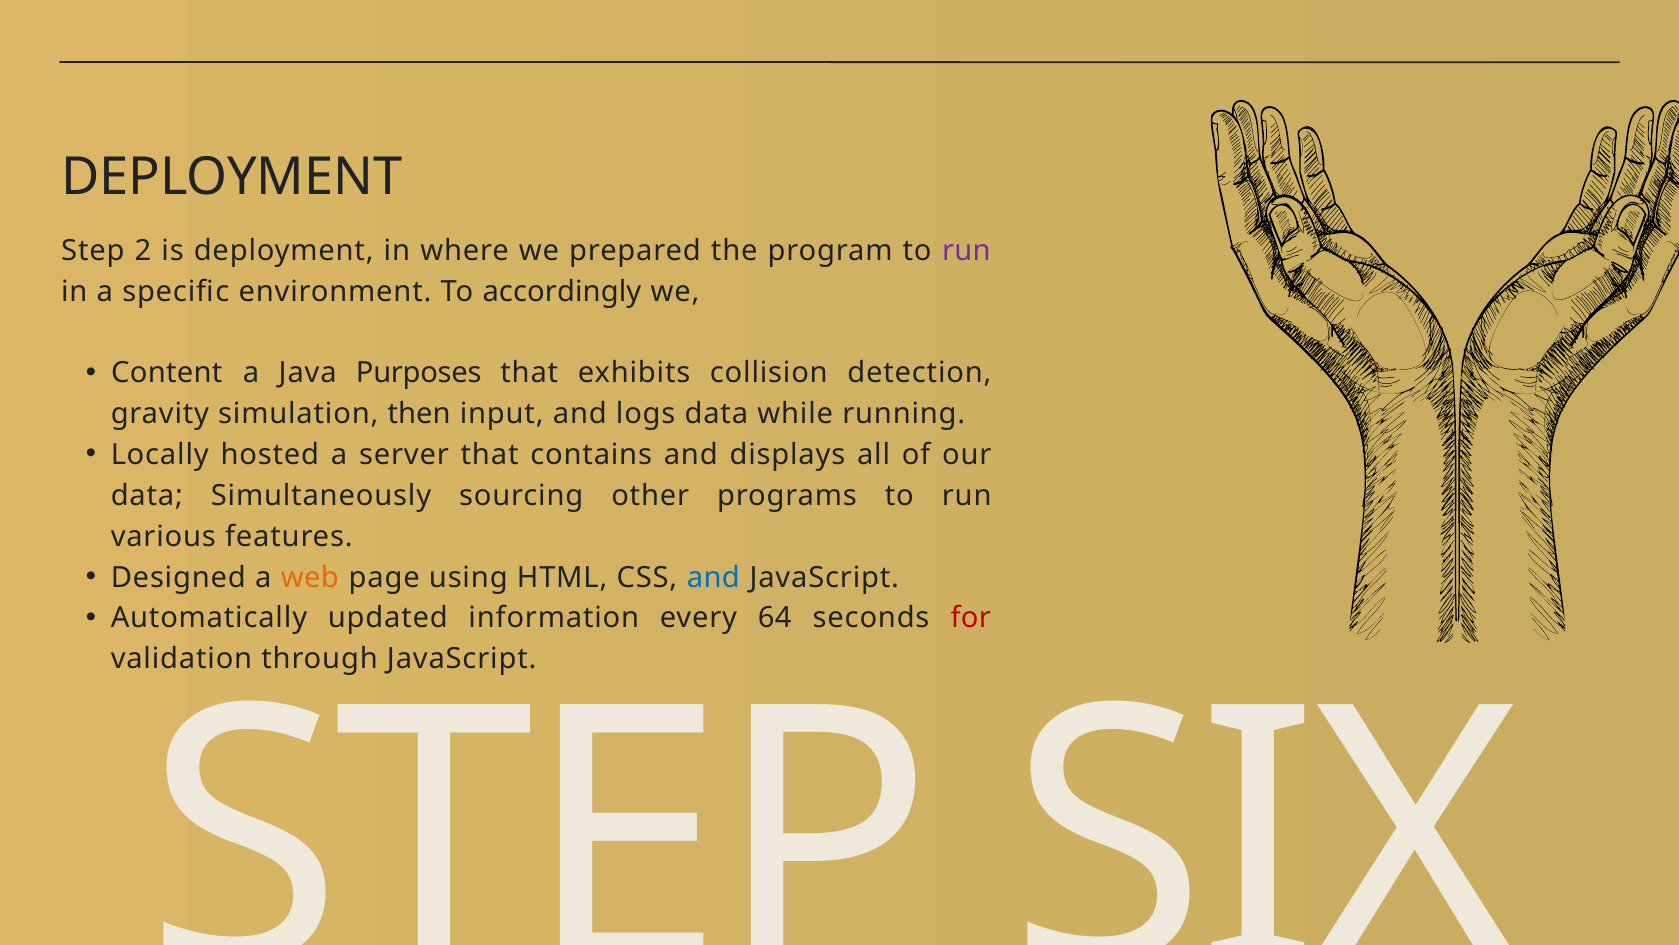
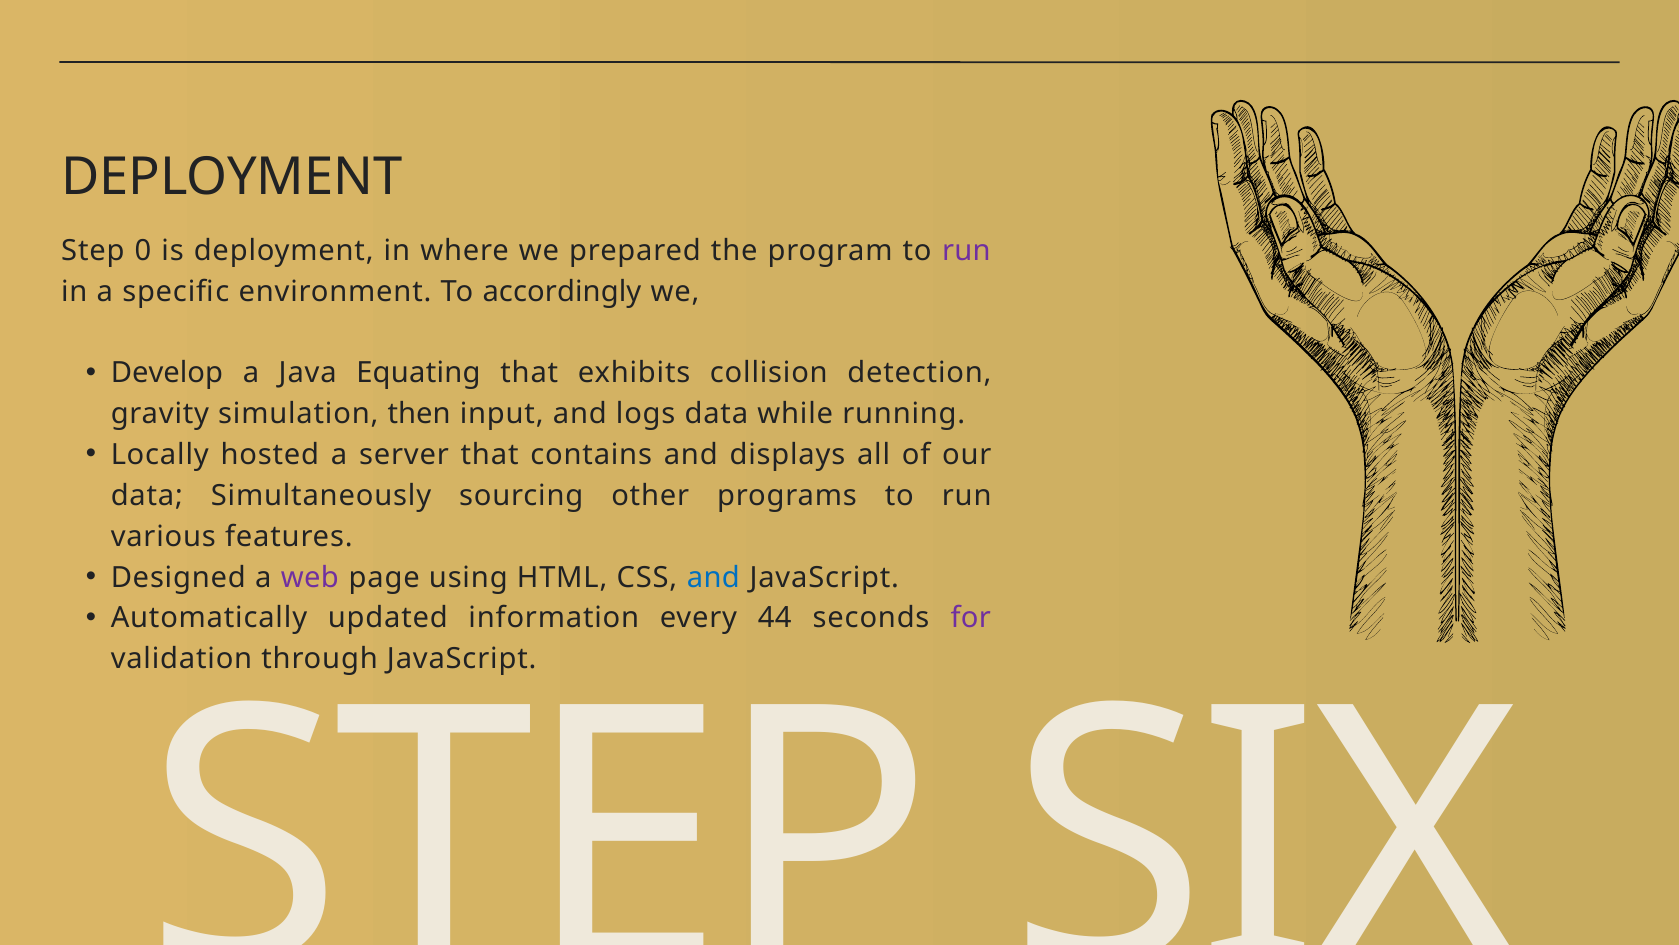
2: 2 -> 0
Content: Content -> Develop
Purposes: Purposes -> Equating
web colour: orange -> purple
64: 64 -> 44
for colour: red -> purple
